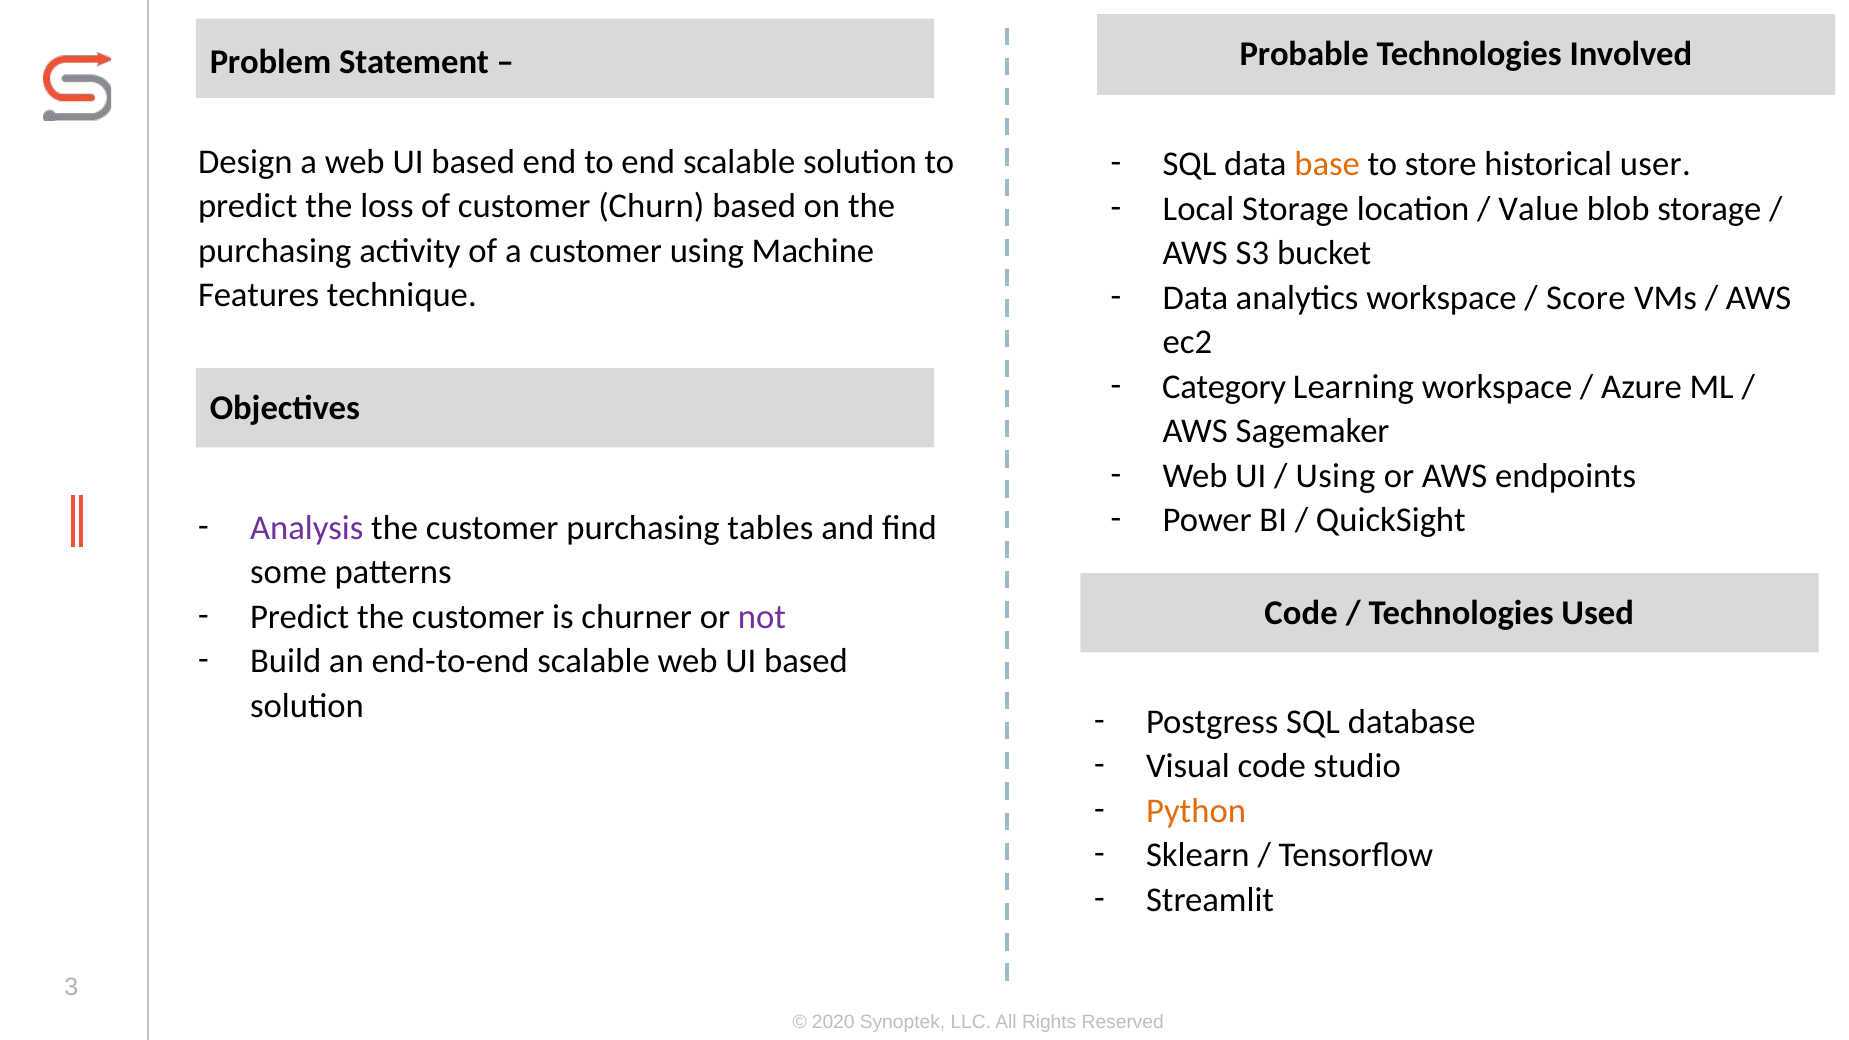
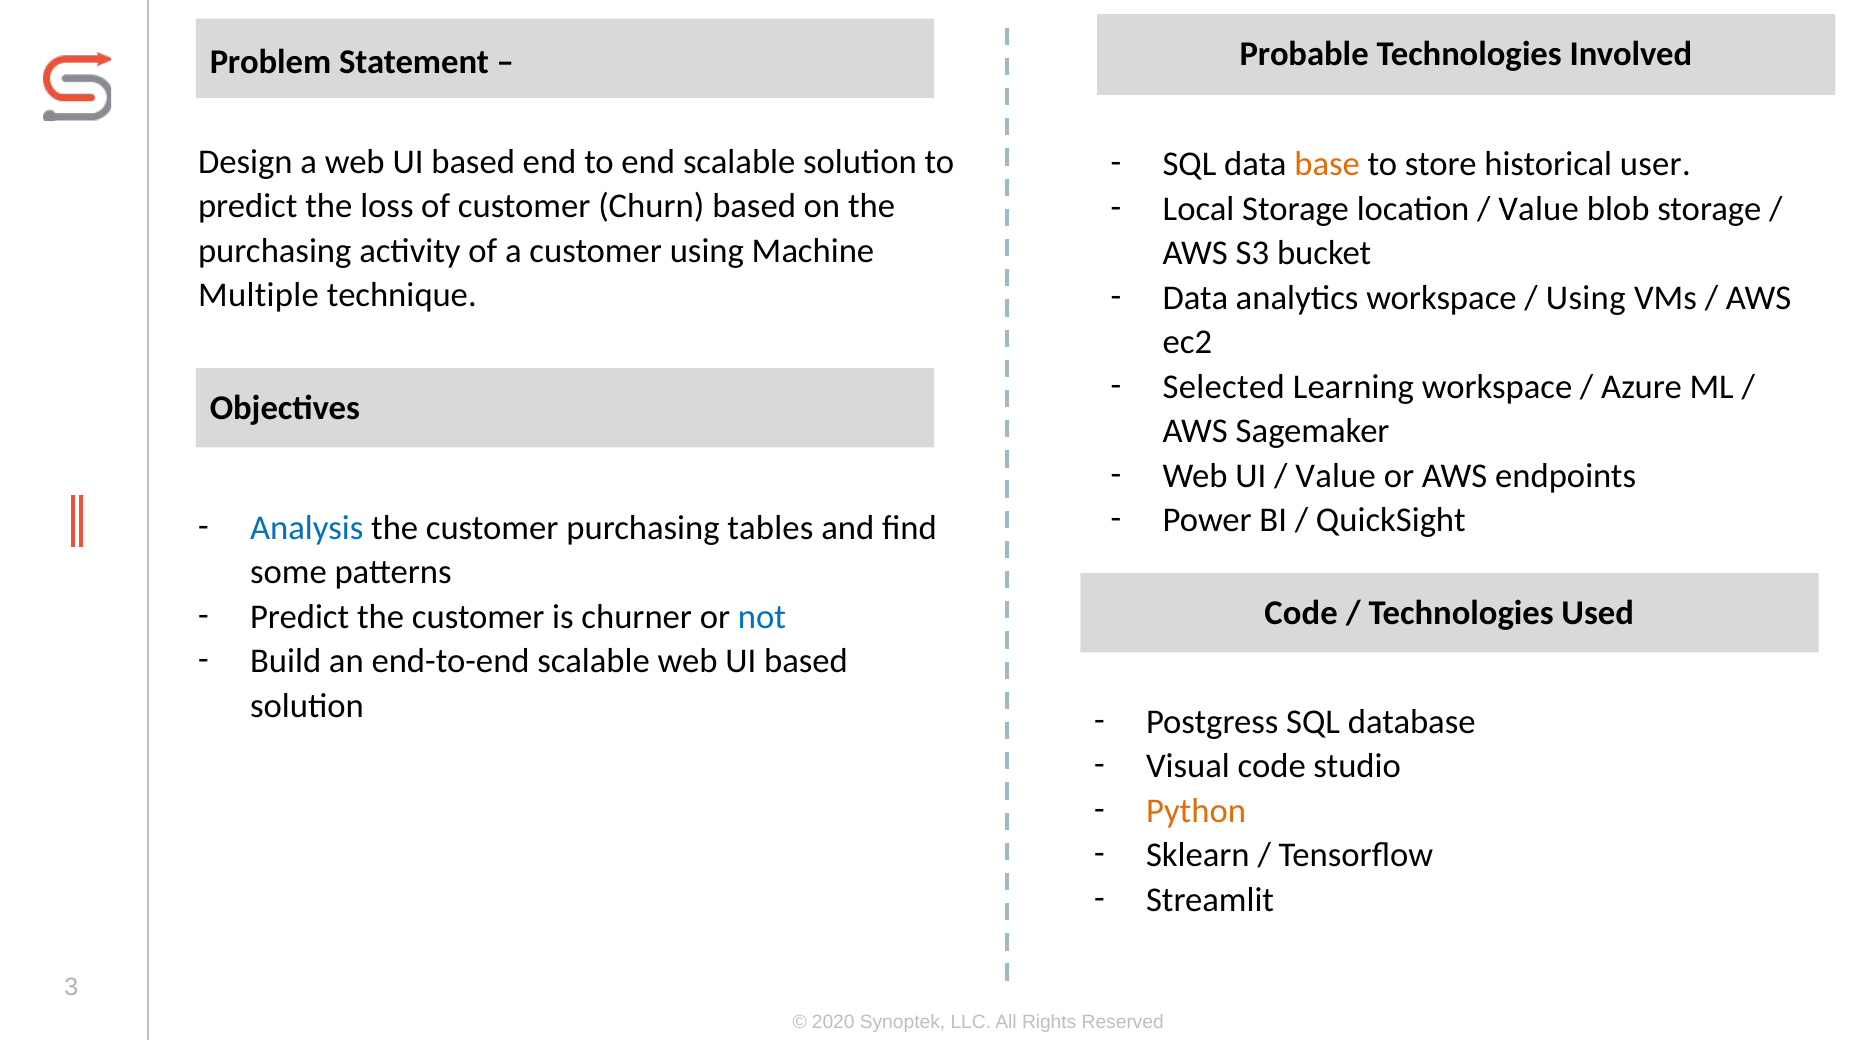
Features: Features -> Multiple
Score at (1586, 298): Score -> Using
Category: Category -> Selected
Using at (1336, 476): Using -> Value
Analysis colour: purple -> blue
not colour: purple -> blue
